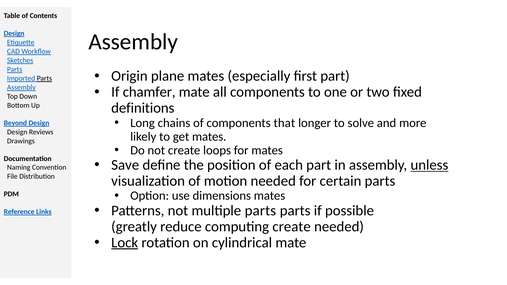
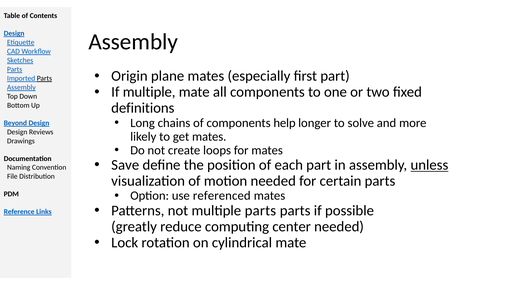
If chamfer: chamfer -> multiple
that: that -> help
dimensions: dimensions -> referenced
computing create: create -> center
Lock underline: present -> none
